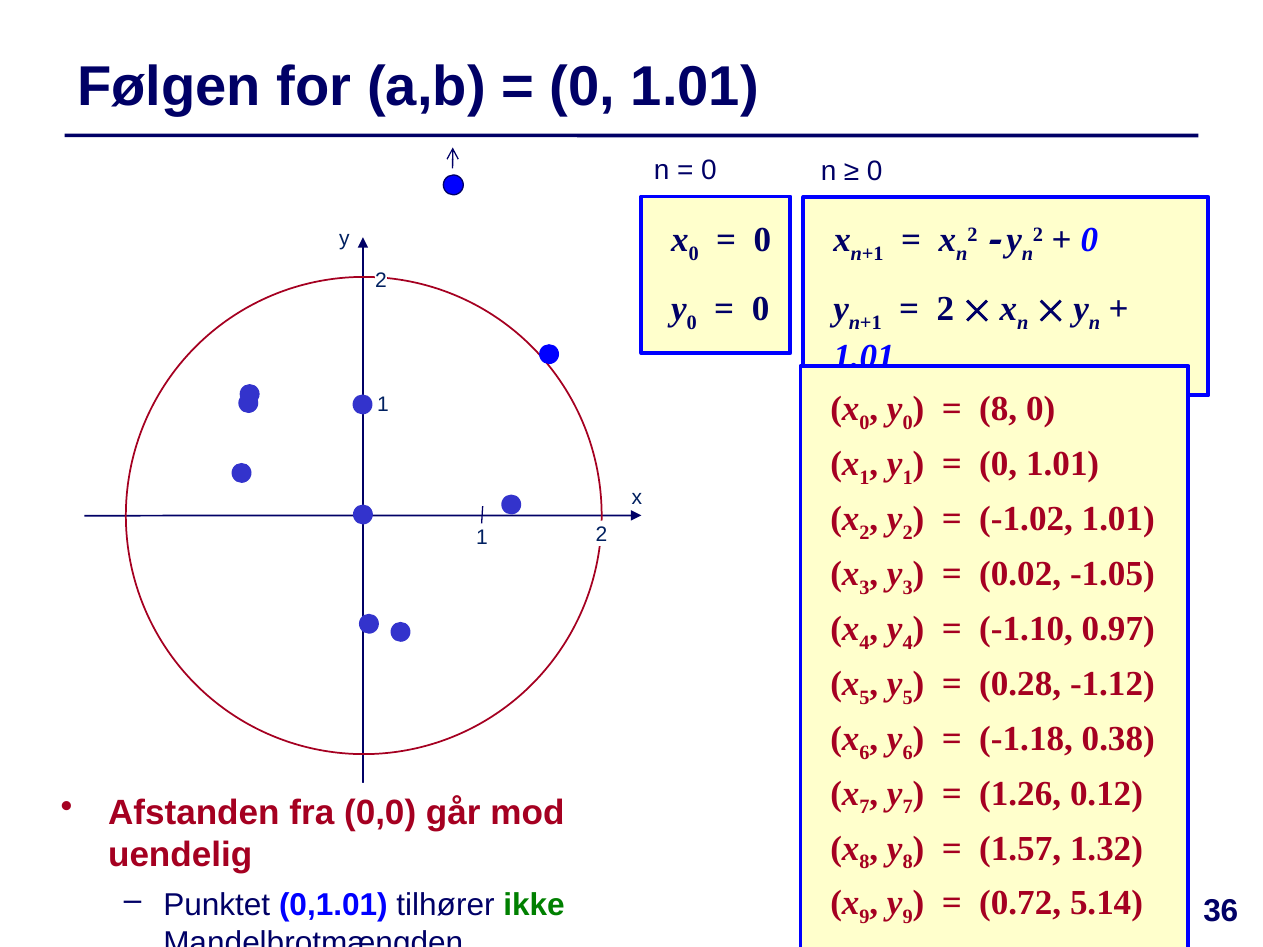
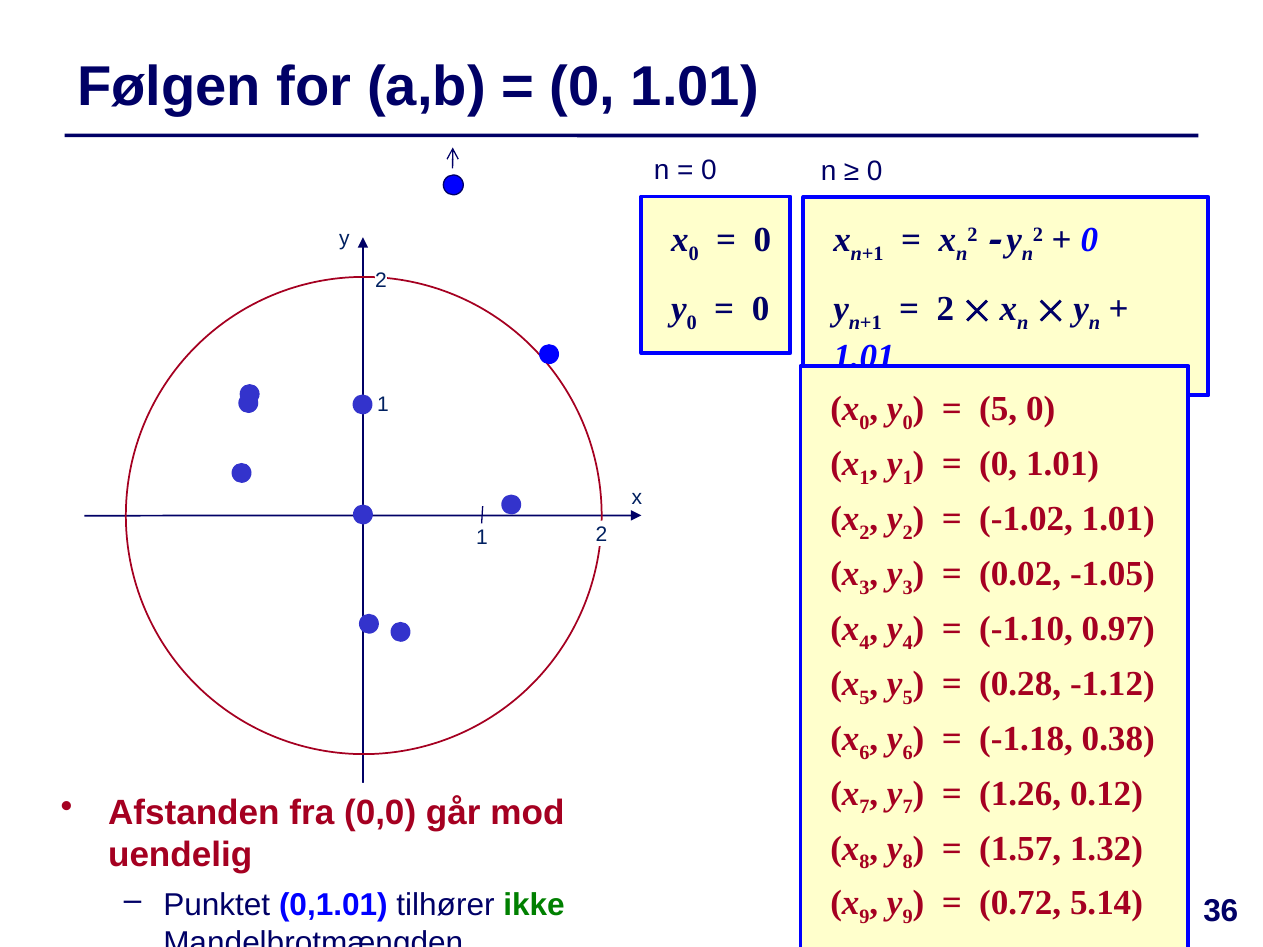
8 at (998, 409): 8 -> 5
